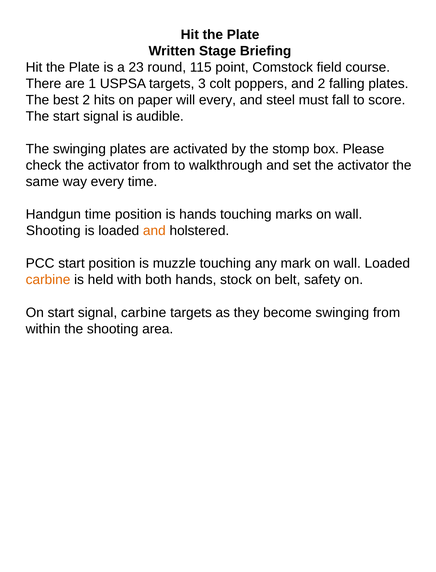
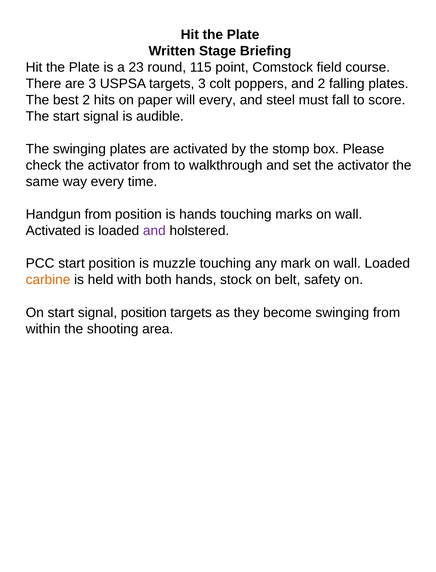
are 1: 1 -> 3
Handgun time: time -> from
Shooting at (53, 231): Shooting -> Activated
and at (154, 231) colour: orange -> purple
signal carbine: carbine -> position
